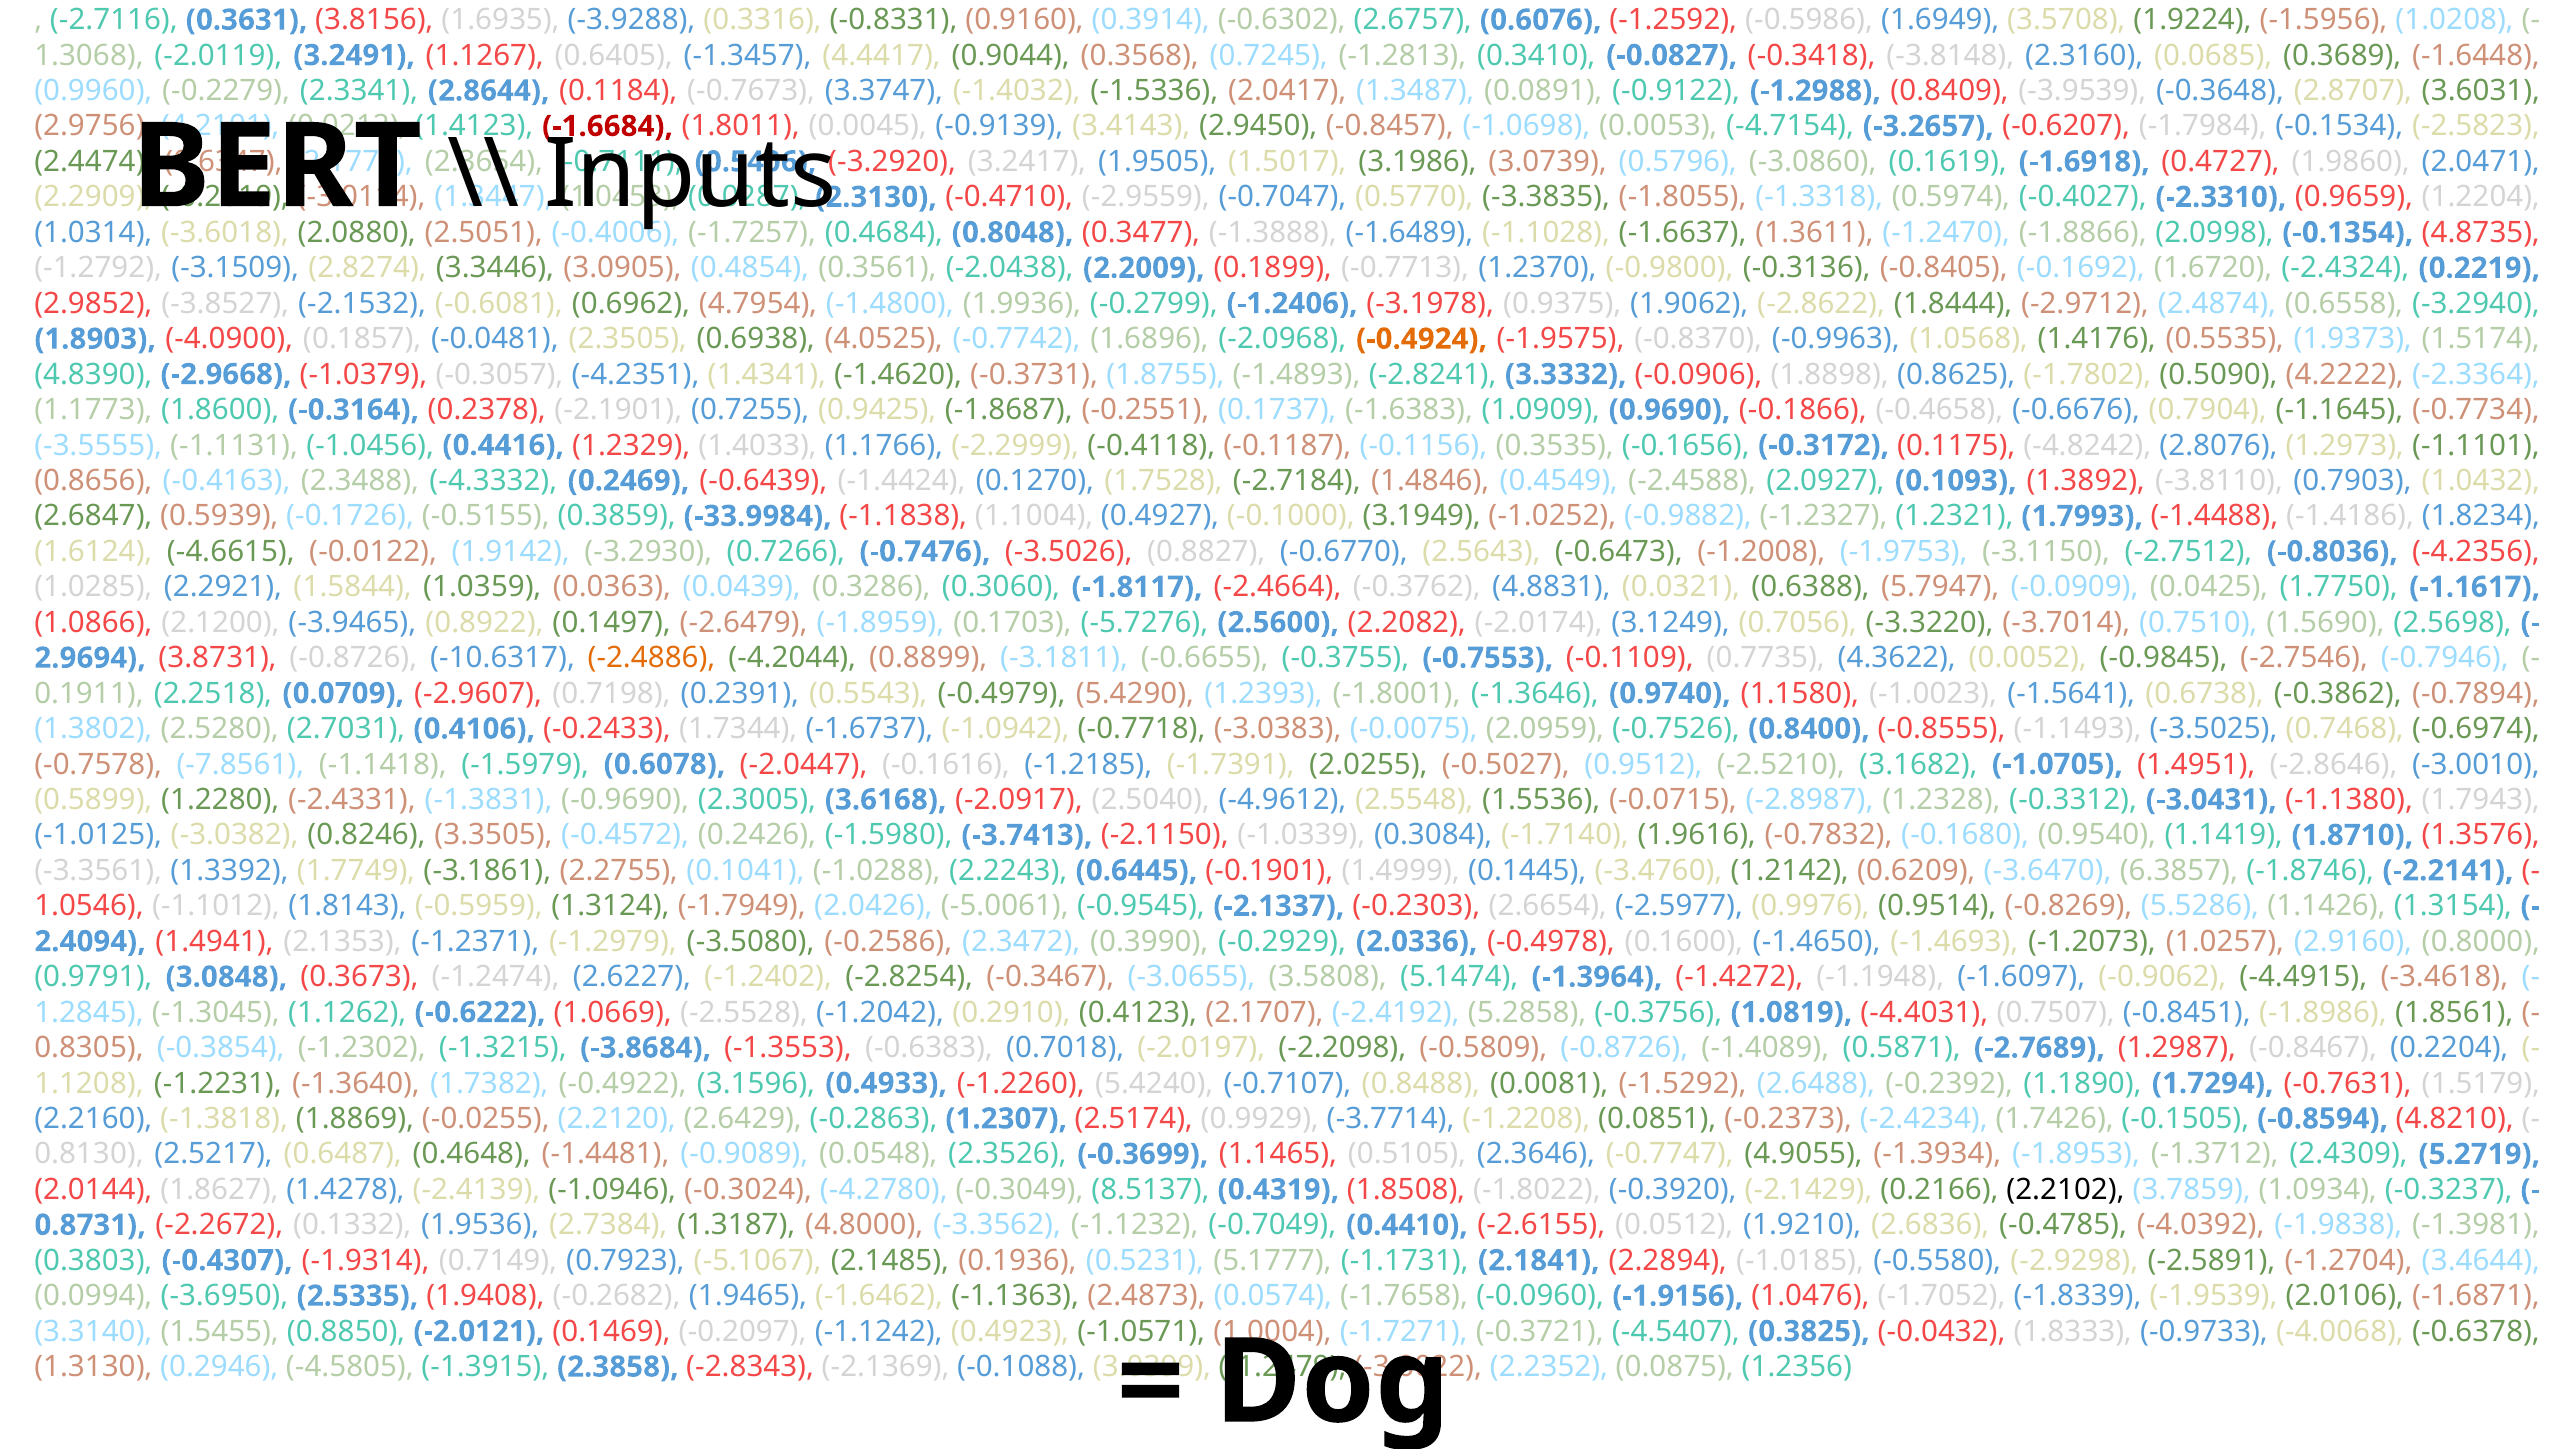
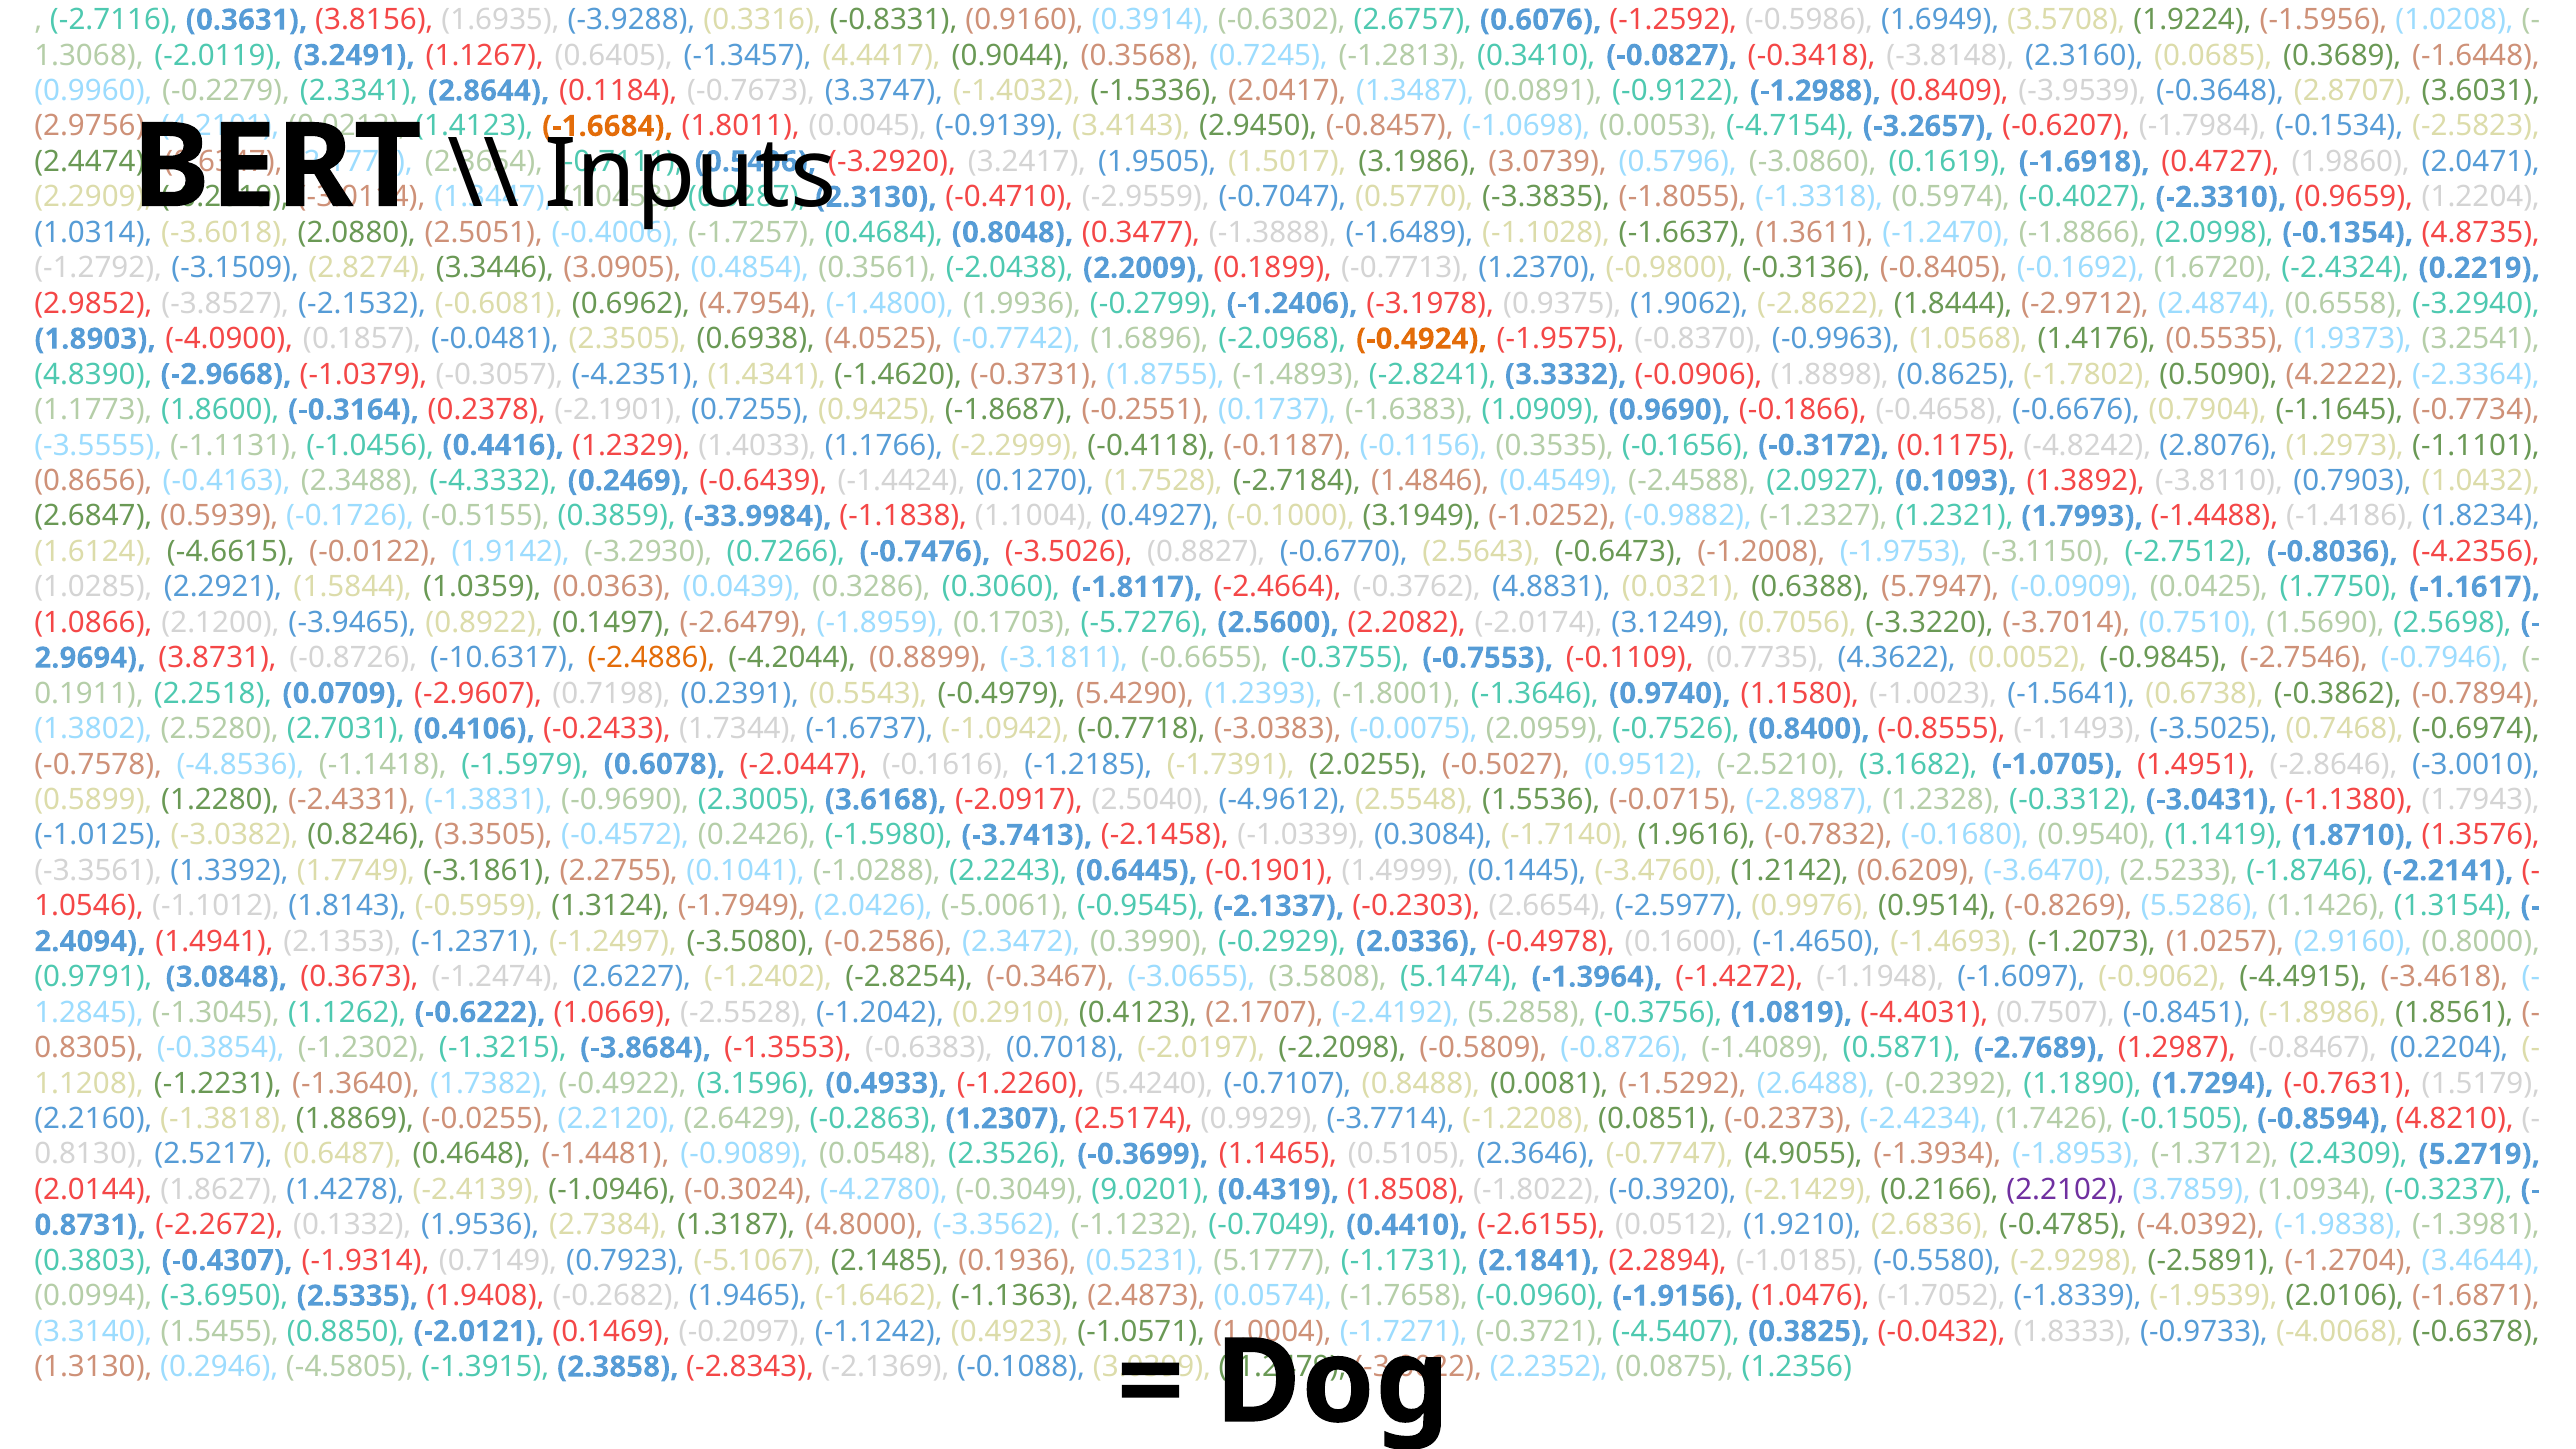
-1.6684 colour: red -> orange
1.5174: 1.5174 -> 3.2541
-7.8561: -7.8561 -> -4.8536
-2.1150: -2.1150 -> -2.1458
6.3857: 6.3857 -> 2.5233
-1.2979: -1.2979 -> -1.2497
8.5137: 8.5137 -> 9.0201
2.2102 colour: black -> purple
